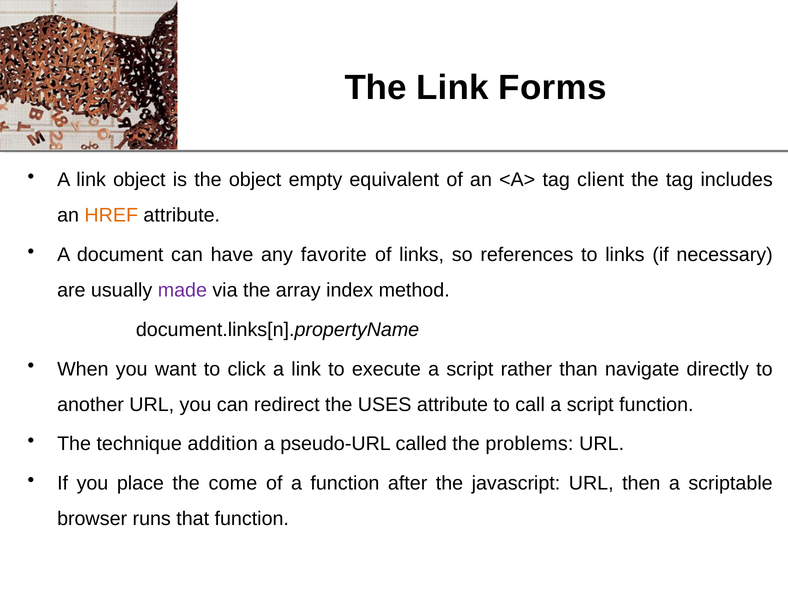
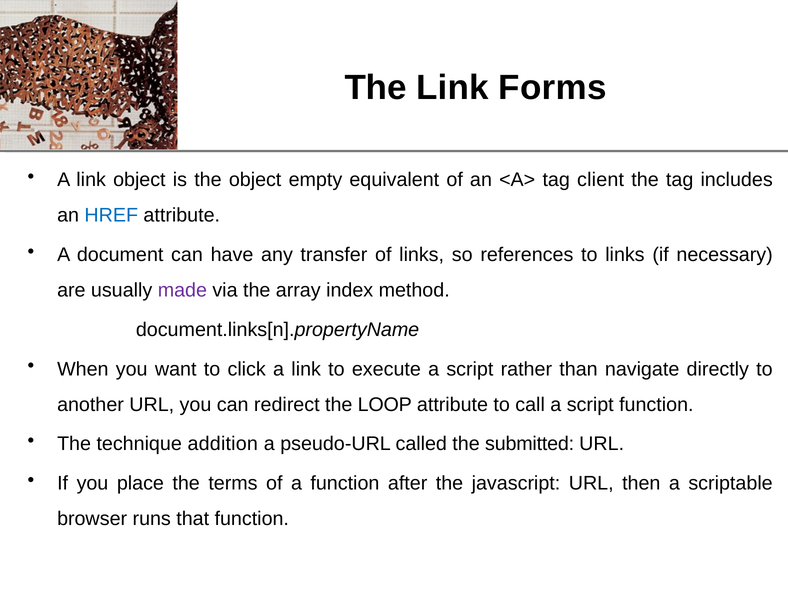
HREF colour: orange -> blue
favorite: favorite -> transfer
USES: USES -> LOOP
problems: problems -> submitted
come: come -> terms
